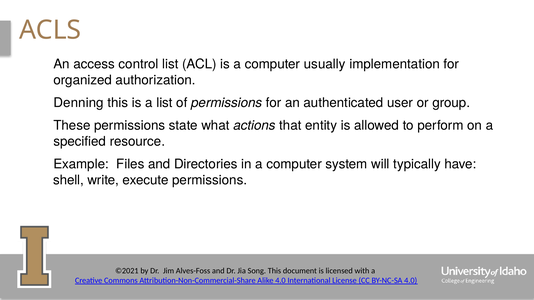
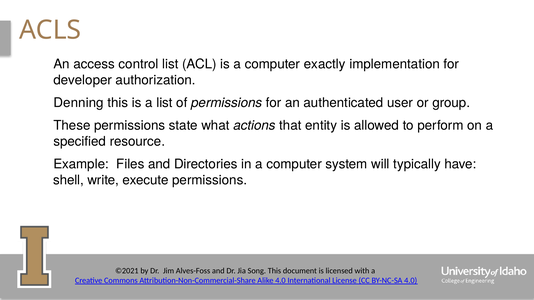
usually: usually -> exactly
organized: organized -> developer
